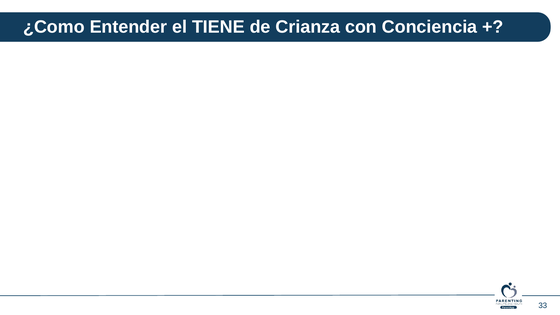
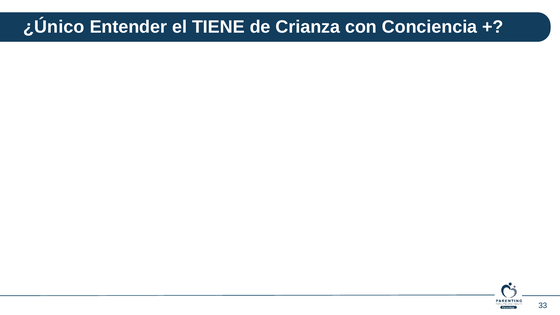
¿Como: ¿Como -> ¿Único
